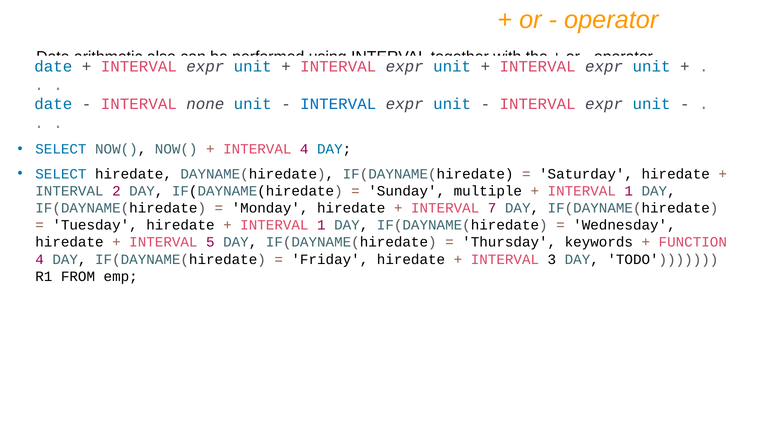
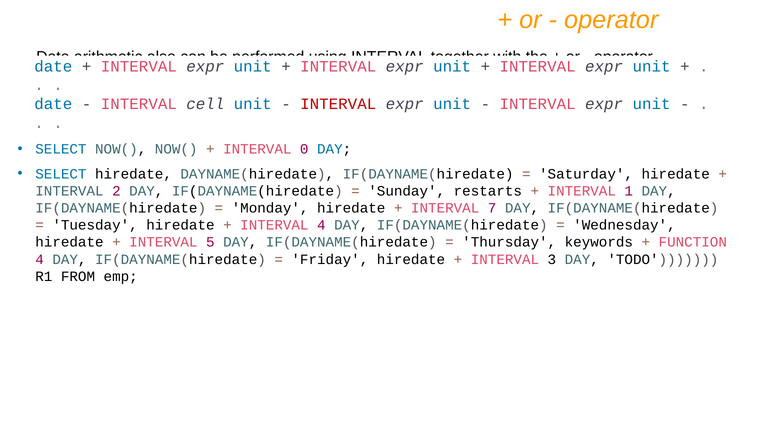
none: none -> cell
INTERVAL at (338, 104) colour: blue -> red
INTERVAL 4: 4 -> 0
multiple: multiple -> restarts
1 at (321, 225): 1 -> 4
